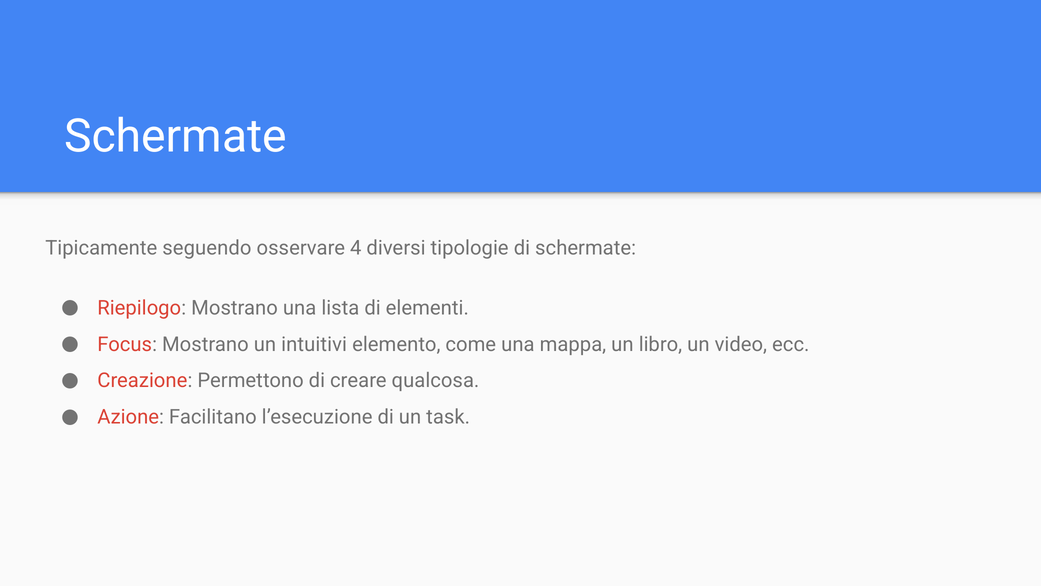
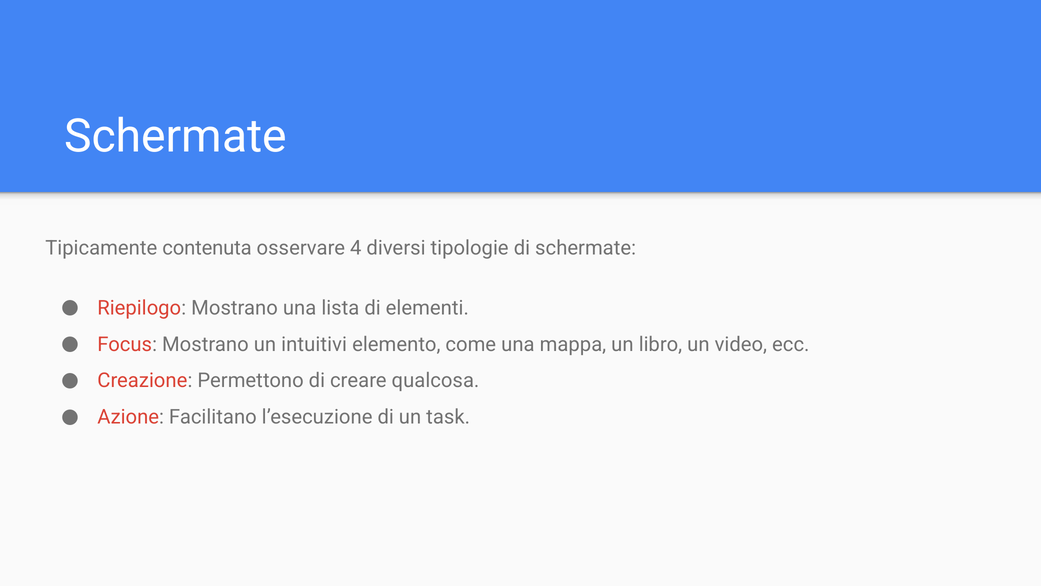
seguendo: seguendo -> contenuta
